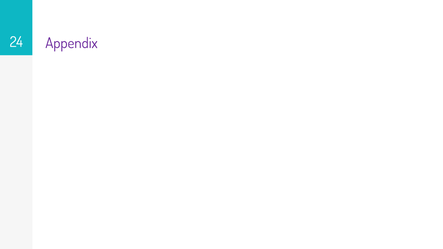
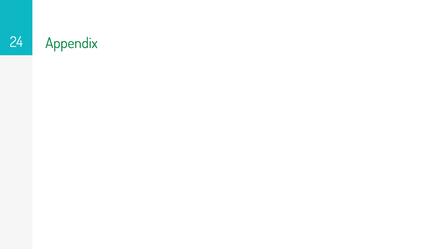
Appendix colour: purple -> green
